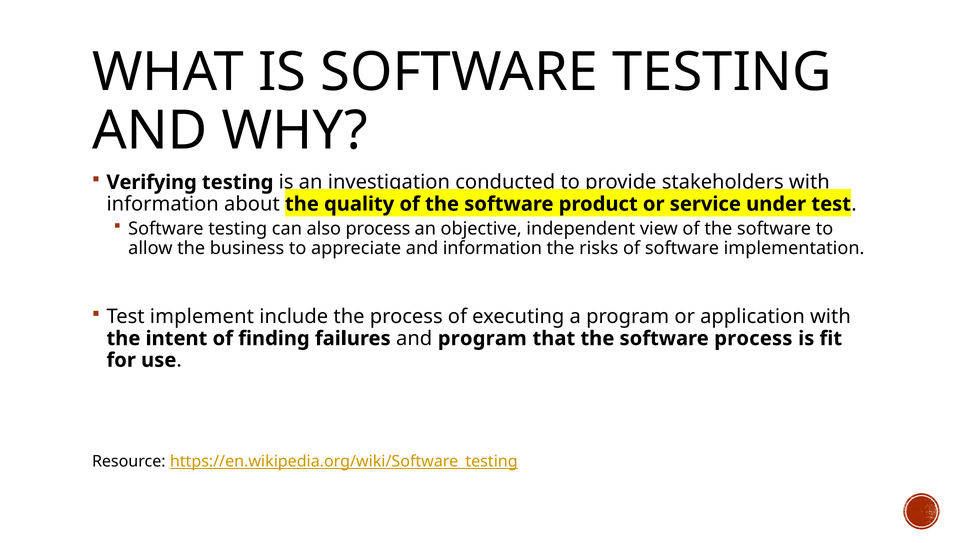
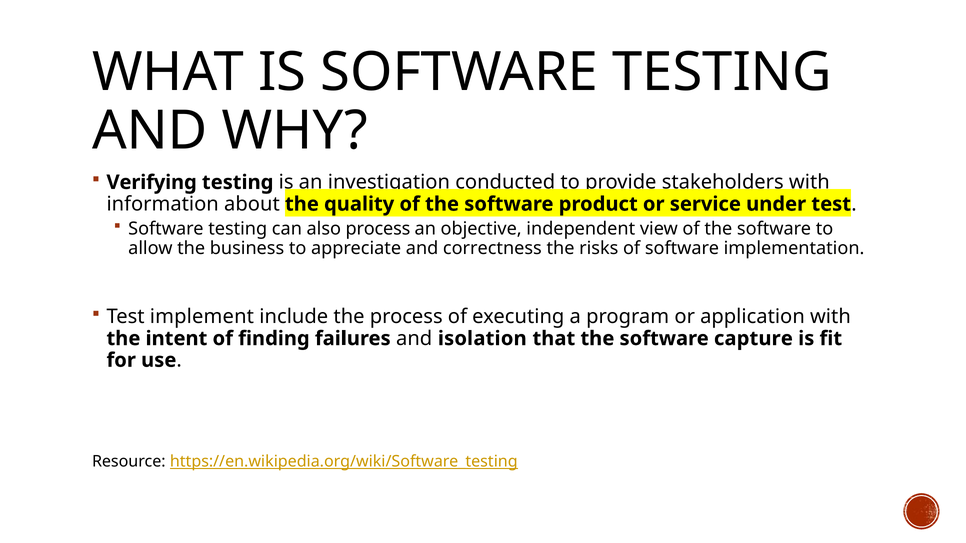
and information: information -> correctness
and program: program -> isolation
software process: process -> capture
